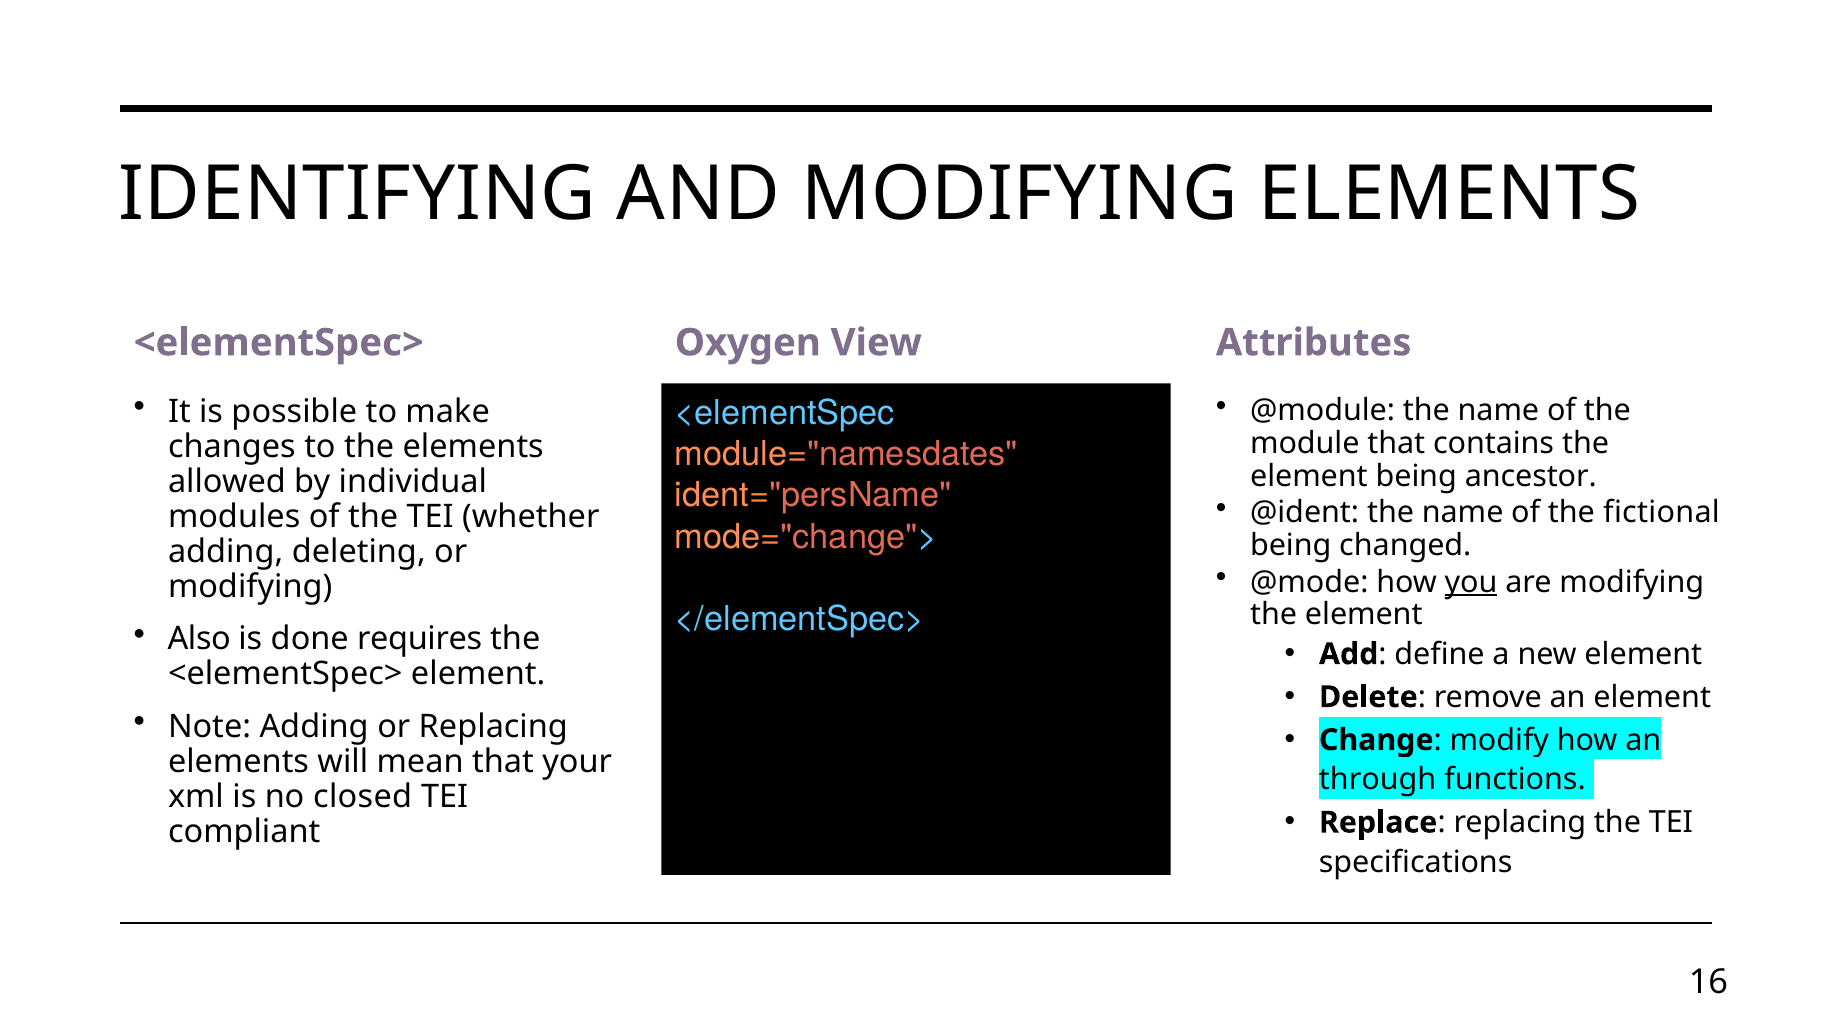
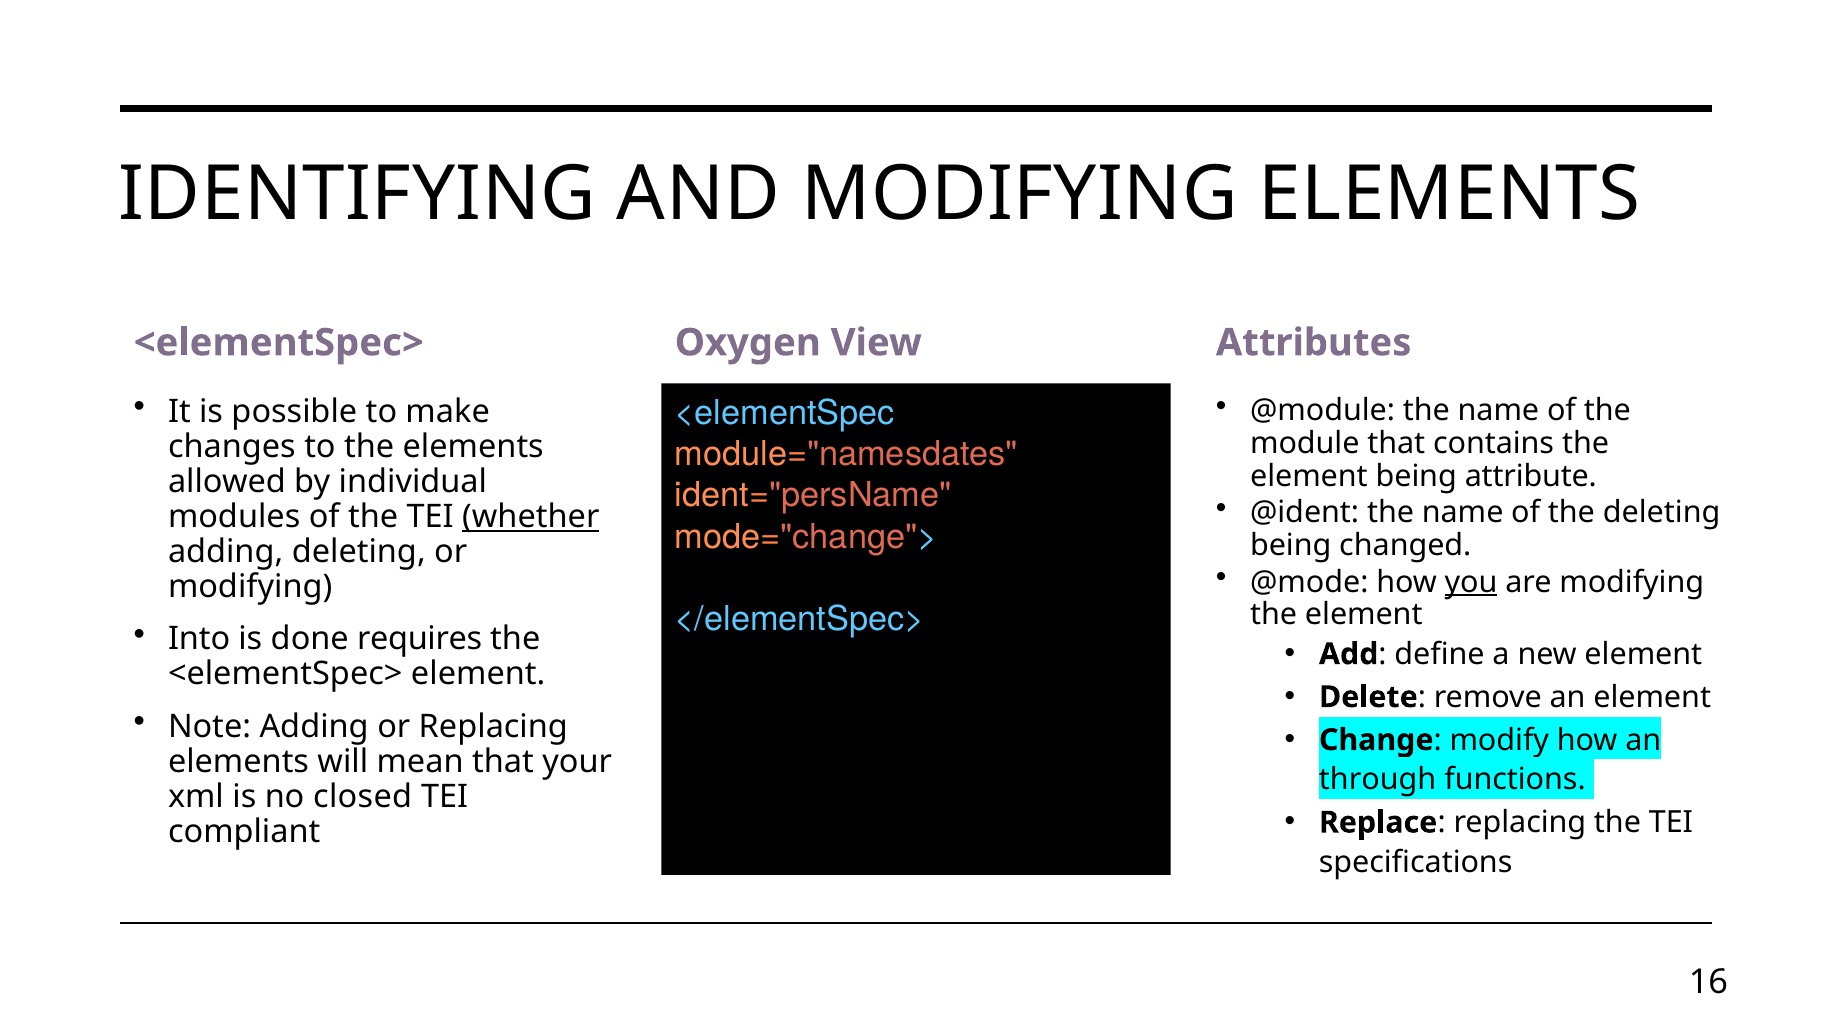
ancestor: ancestor -> attribute
the fictional: fictional -> deleting
whether underline: none -> present
Also: Also -> Into
